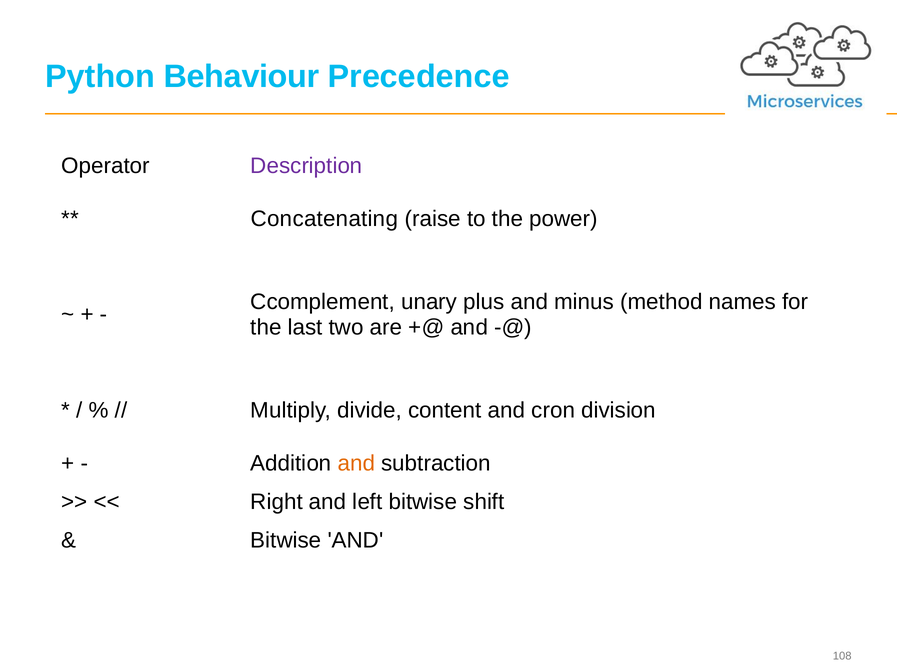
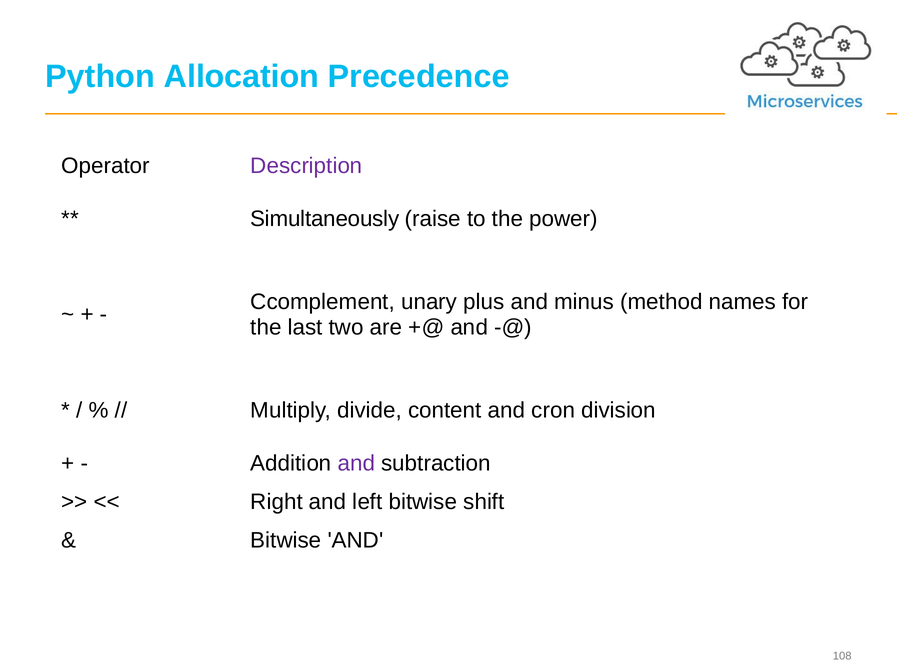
Behaviour: Behaviour -> Allocation
Concatenating: Concatenating -> Simultaneously
and at (356, 464) colour: orange -> purple
